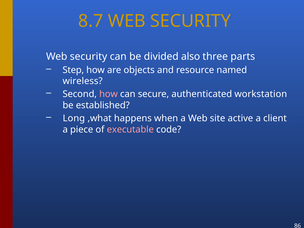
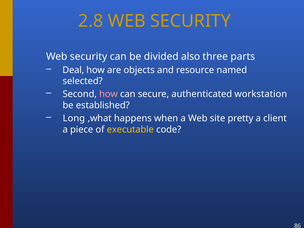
8.7: 8.7 -> 2.8
Step: Step -> Deal
wireless: wireless -> selected
active: active -> pretty
executable colour: pink -> yellow
